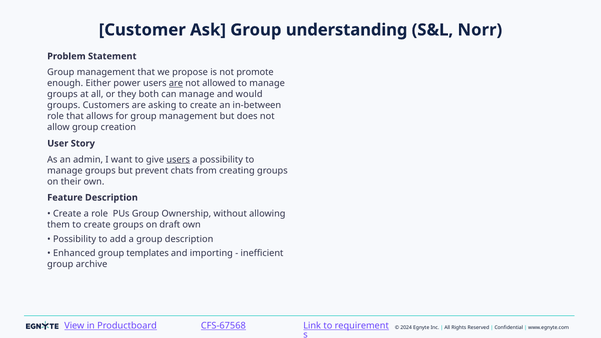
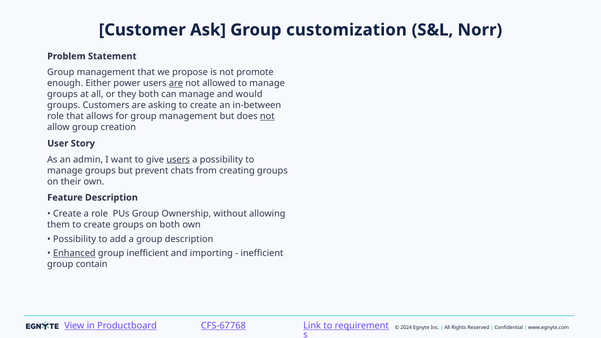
understanding: understanding -> customization
not at (267, 116) underline: none -> present
on draft: draft -> both
Enhanced underline: none -> present
group templates: templates -> inefficient
archive: archive -> contain
CFS-67568: CFS-67568 -> CFS-67768
